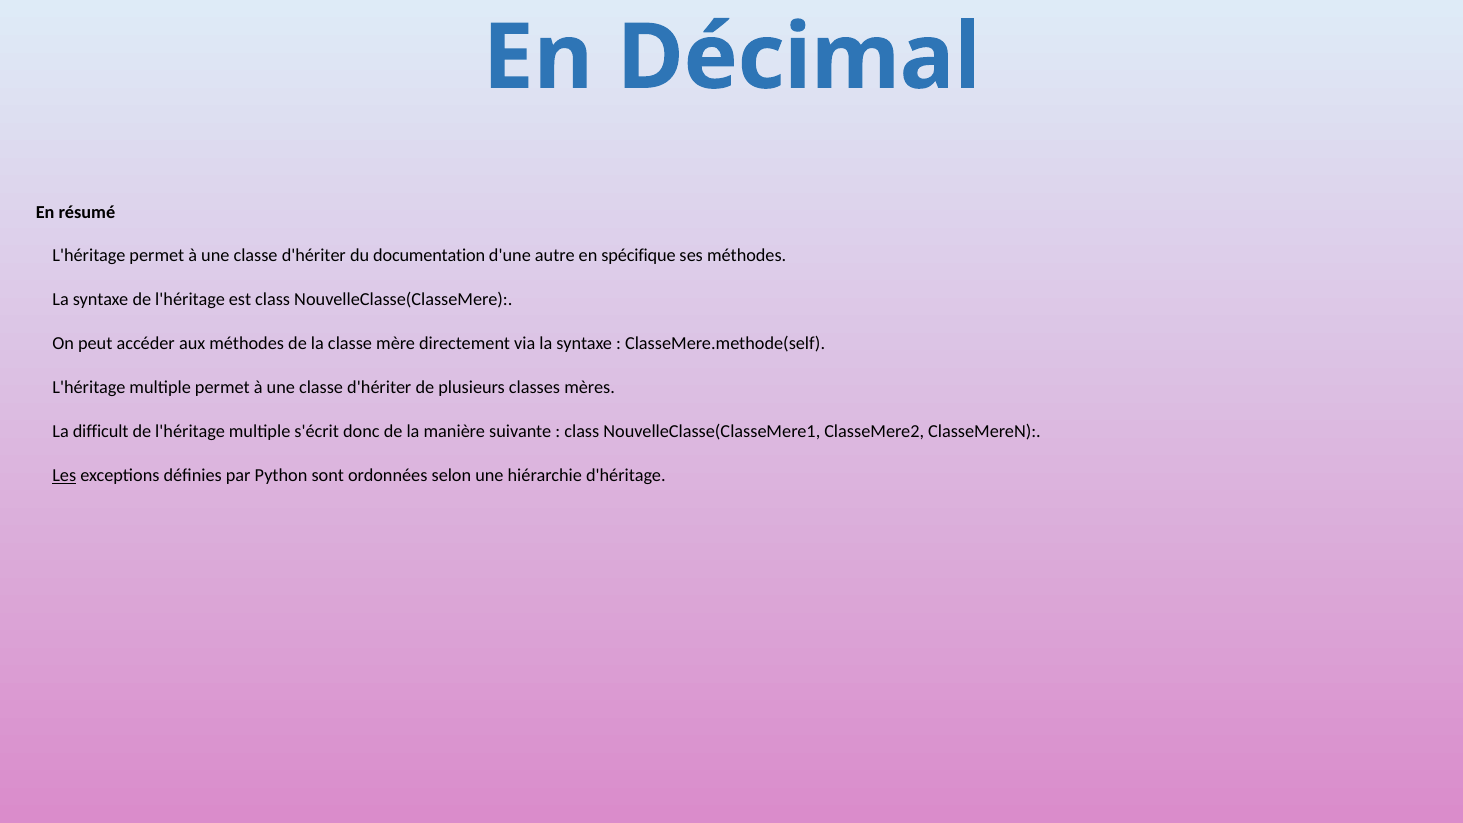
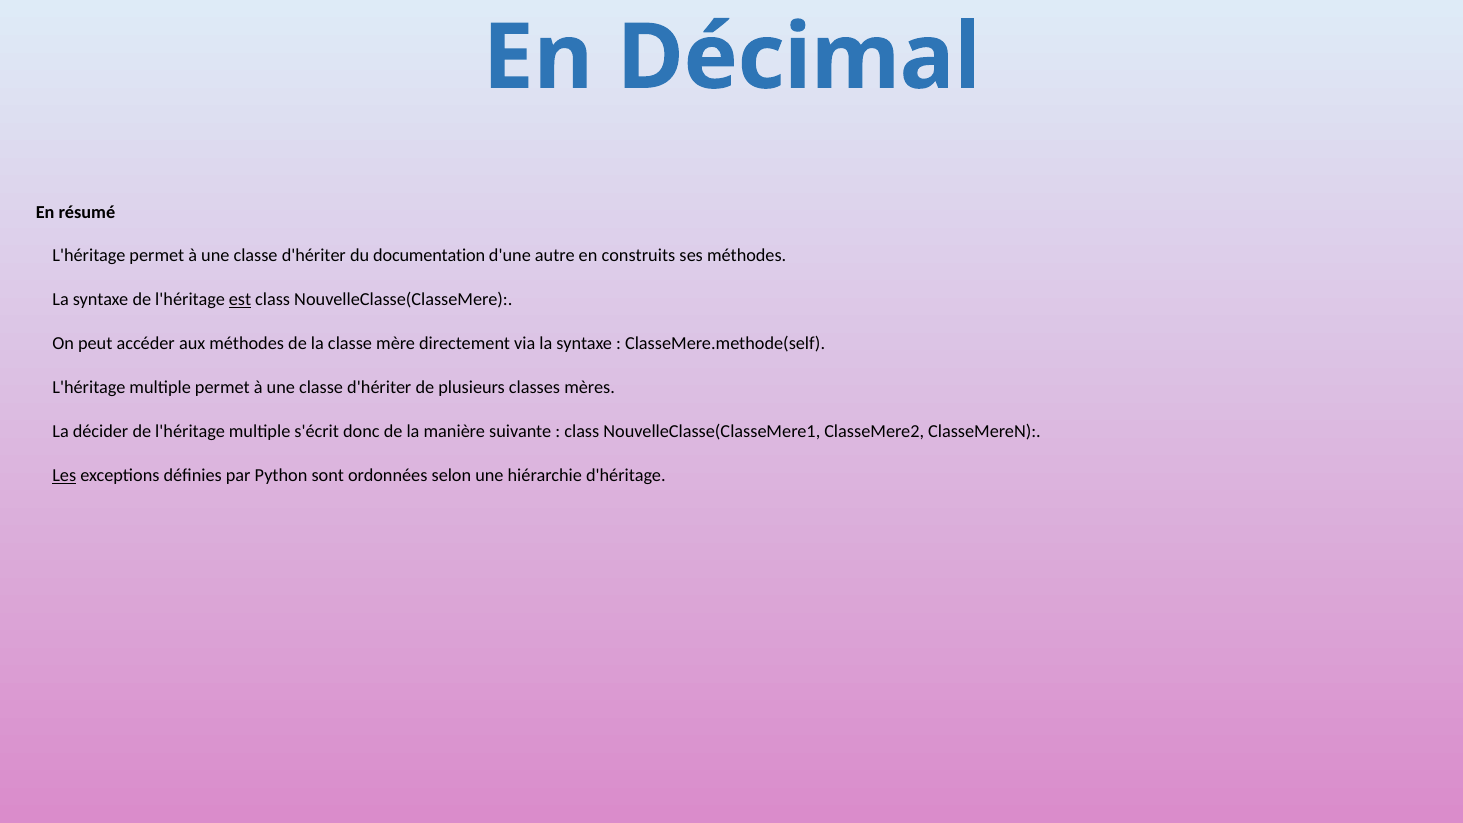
spécifique: spécifique -> construits
est underline: none -> present
difficult: difficult -> décider
